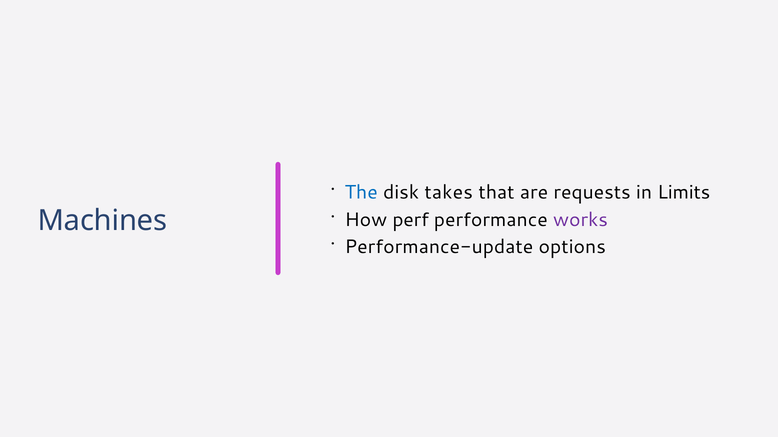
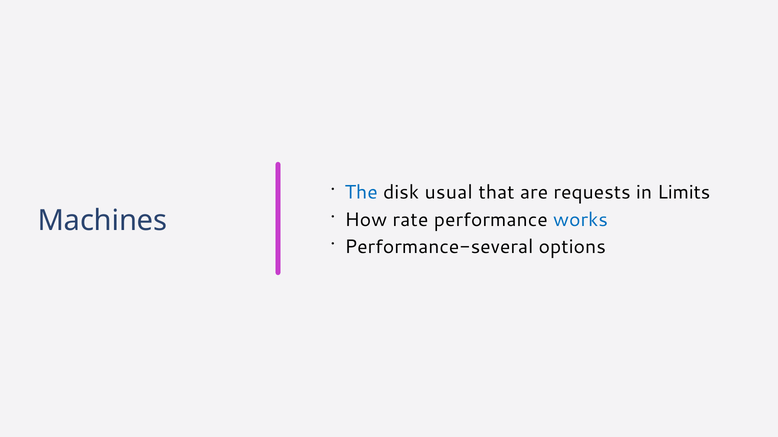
takes: takes -> usual
perf: perf -> rate
works colour: purple -> blue
Performance-update: Performance-update -> Performance-several
